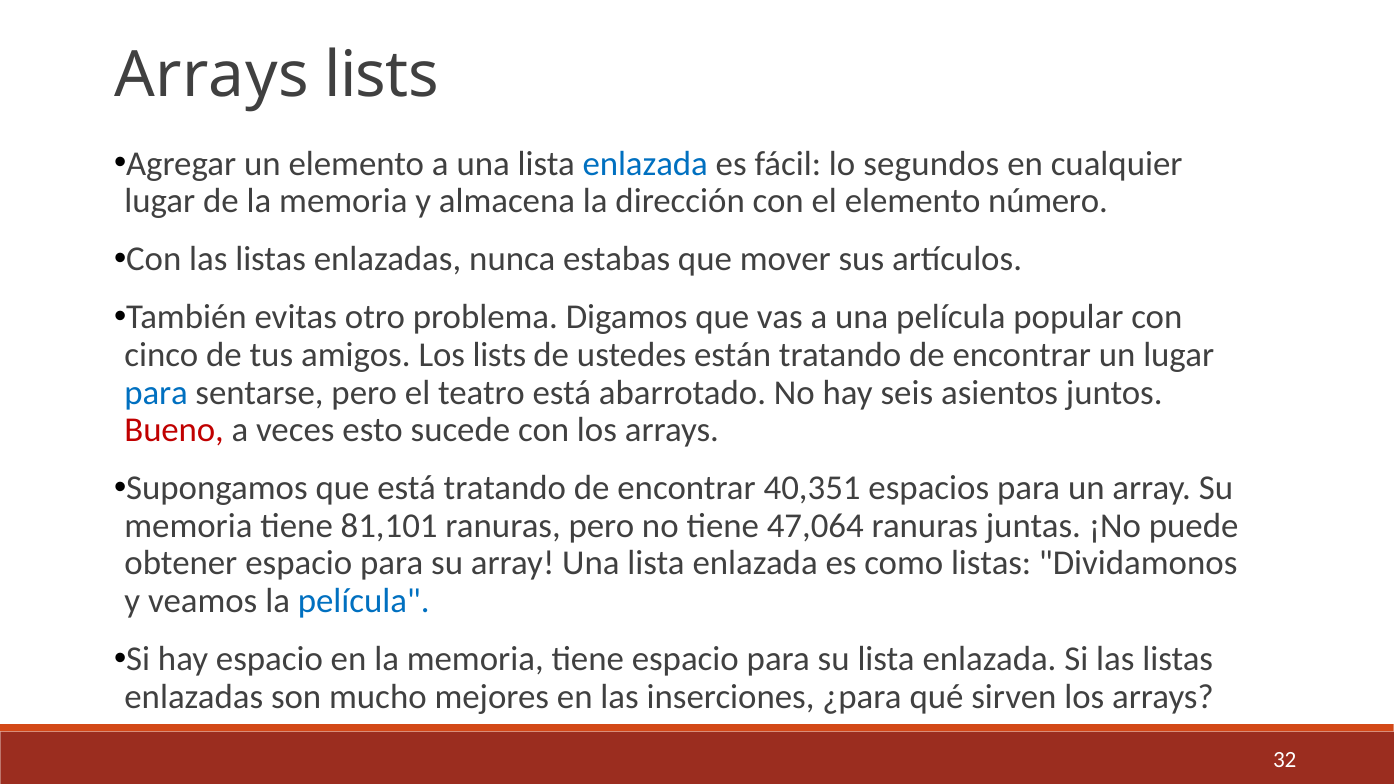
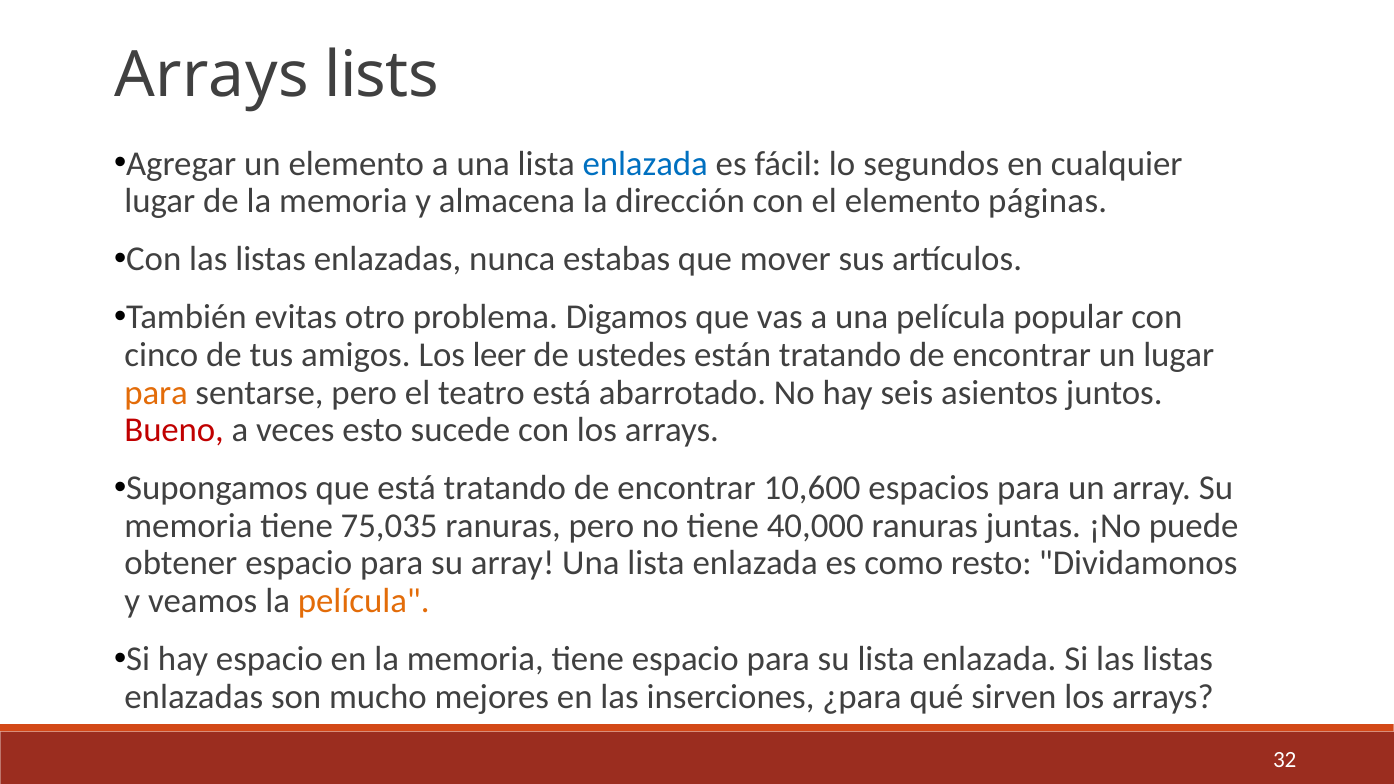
número: número -> páginas
Los lists: lists -> leer
para at (156, 393) colour: blue -> orange
40,351: 40,351 -> 10,600
81,101: 81,101 -> 75,035
47,064: 47,064 -> 40,000
como listas: listas -> resto
película at (364, 601) colour: blue -> orange
